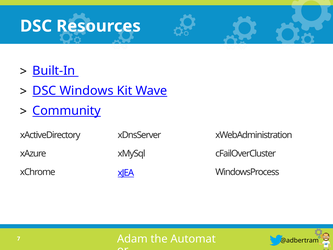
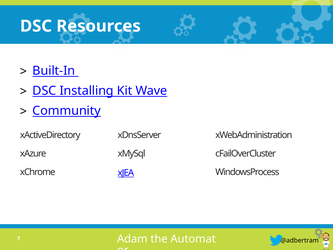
Windows: Windows -> Installing
